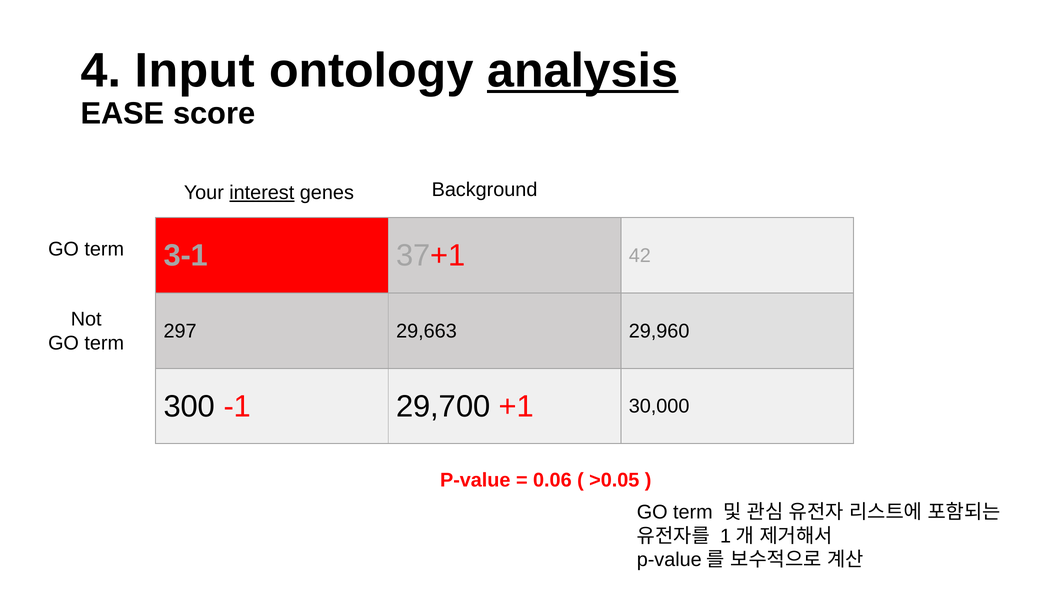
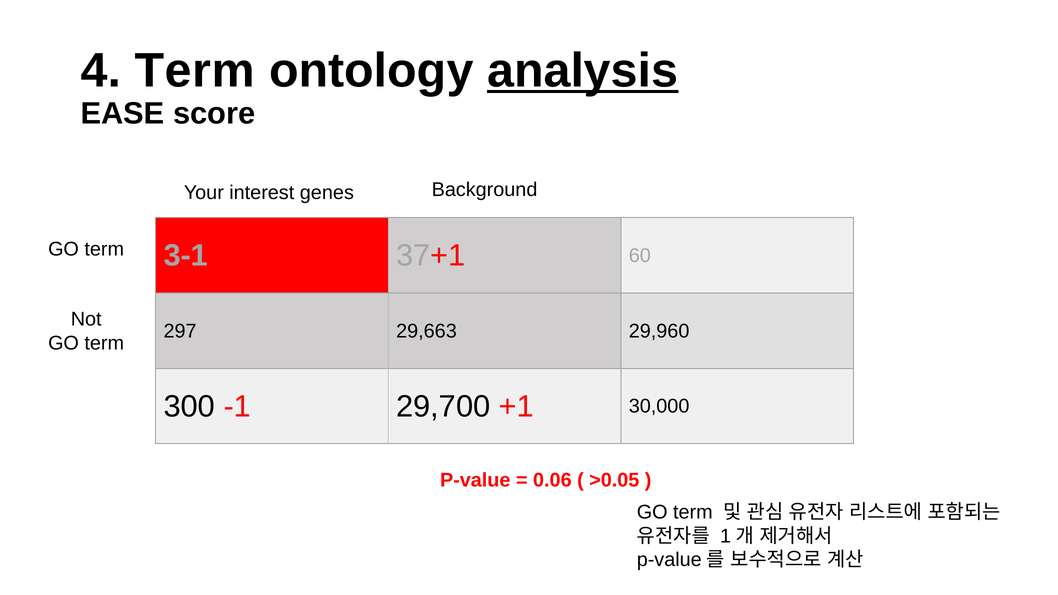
4 Input: Input -> Term
interest underline: present -> none
42: 42 -> 60
